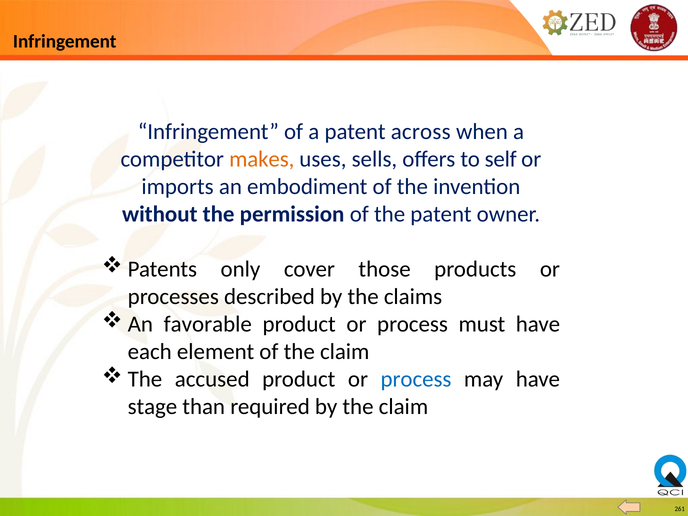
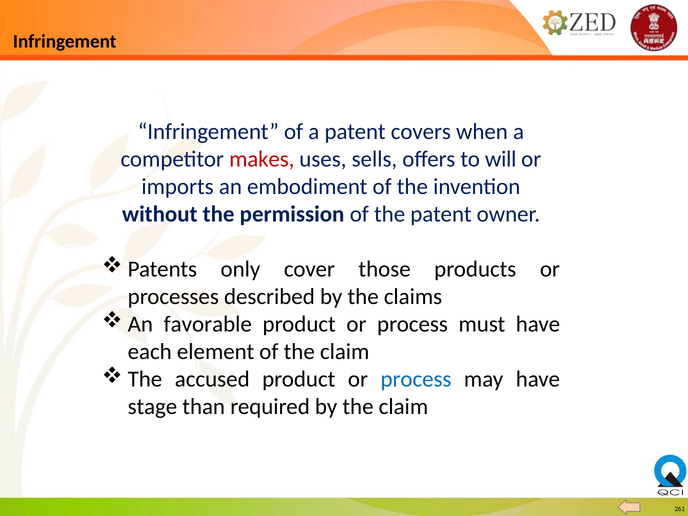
across: across -> covers
makes colour: orange -> red
self: self -> will
